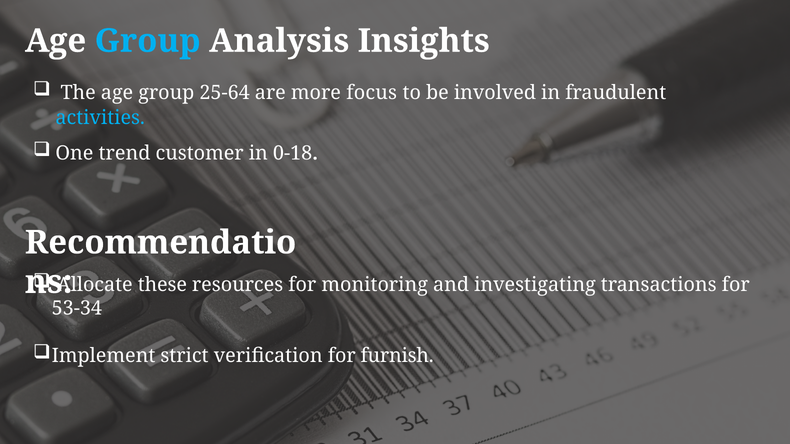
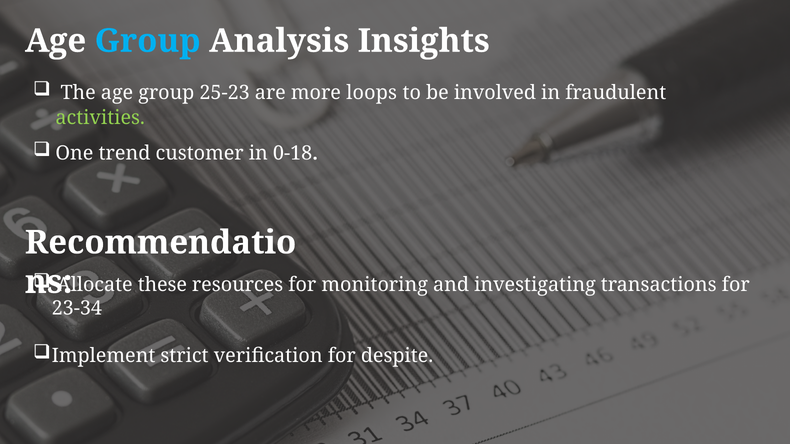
25-64: 25-64 -> 25-23
focus: focus -> loops
activities colour: light blue -> light green
53-34: 53-34 -> 23-34
furnish: furnish -> despite
